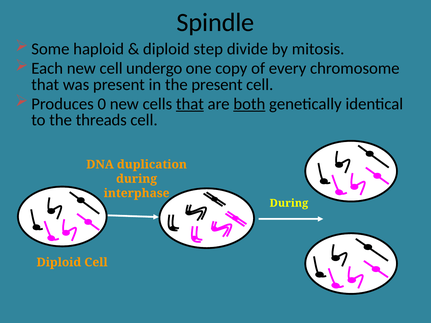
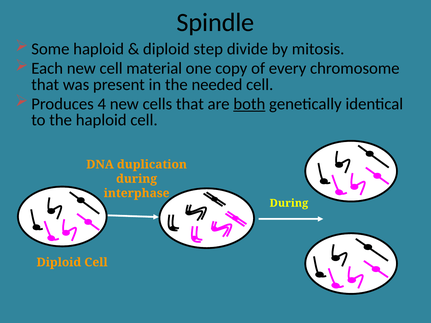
undergo: undergo -> material
the present: present -> needed
0: 0 -> 4
that at (190, 104) underline: present -> none
the threads: threads -> haploid
